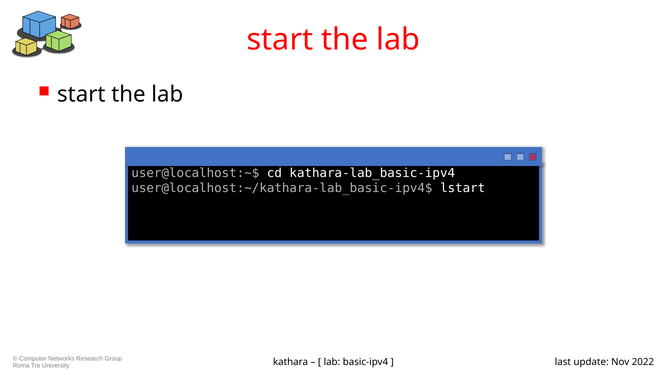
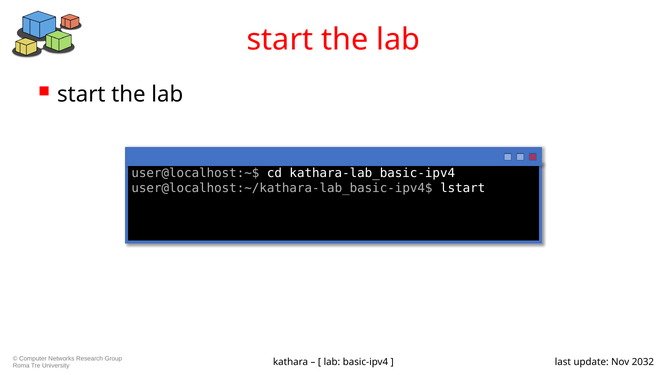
2022: 2022 -> 2032
